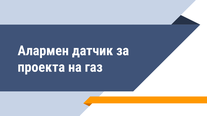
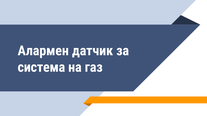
проекта: проекта -> система
